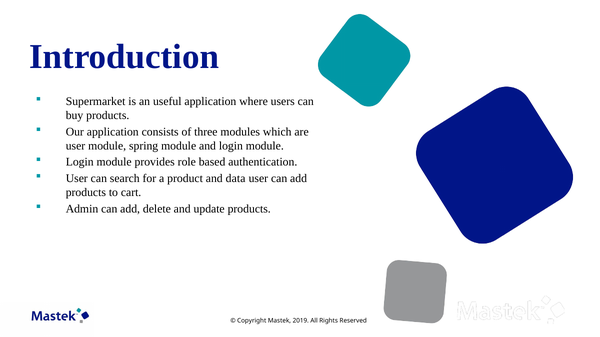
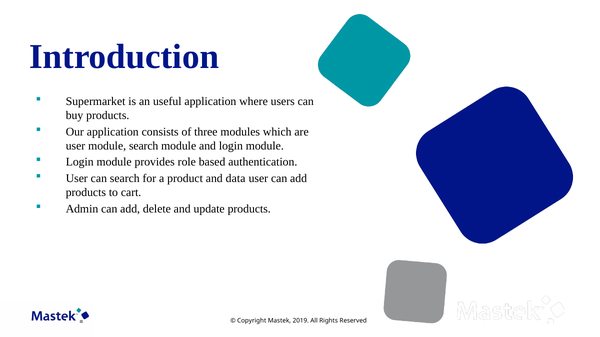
module spring: spring -> search
